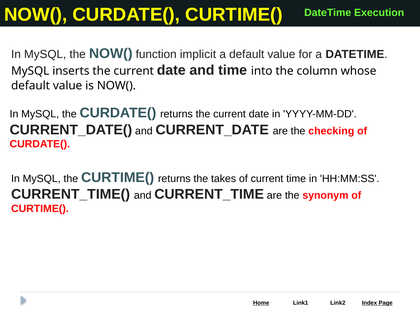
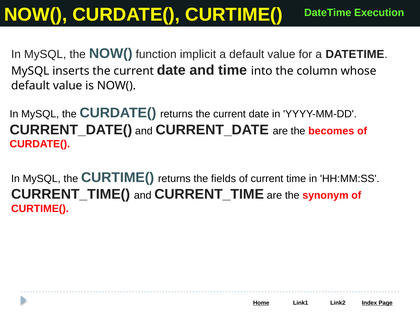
checking: checking -> becomes
takes: takes -> fields
